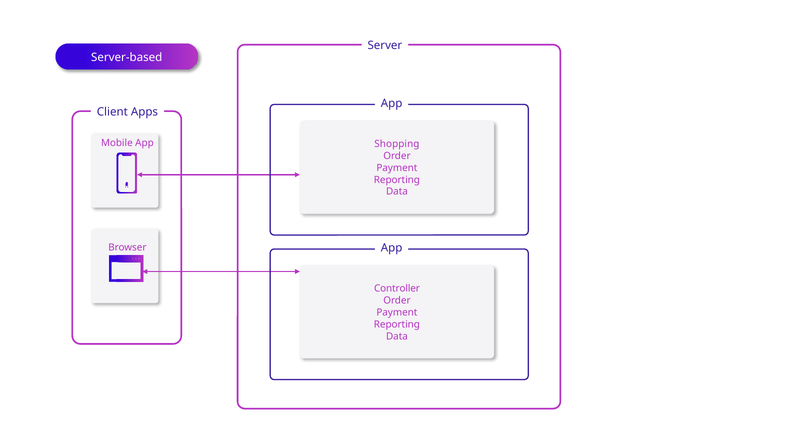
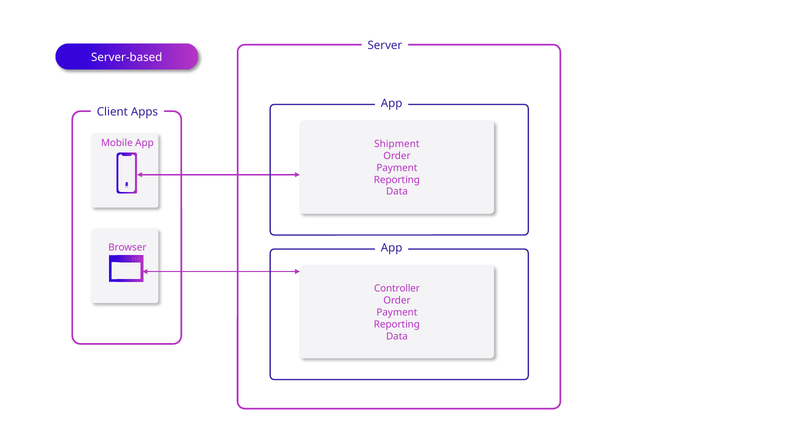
Shopping: Shopping -> Shipment
